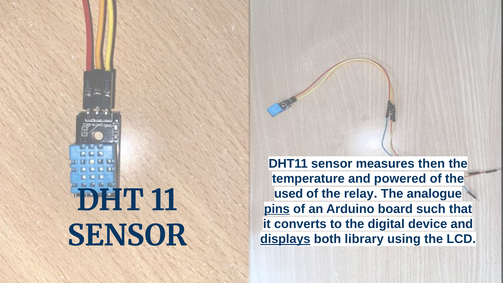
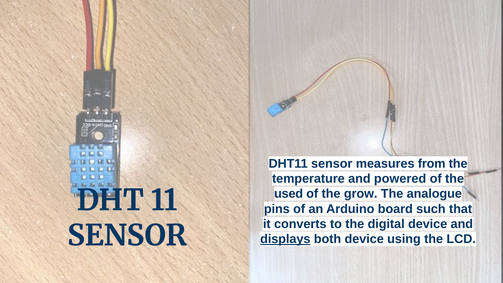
then: then -> from
relay: relay -> grow
pins underline: present -> none
both library: library -> device
